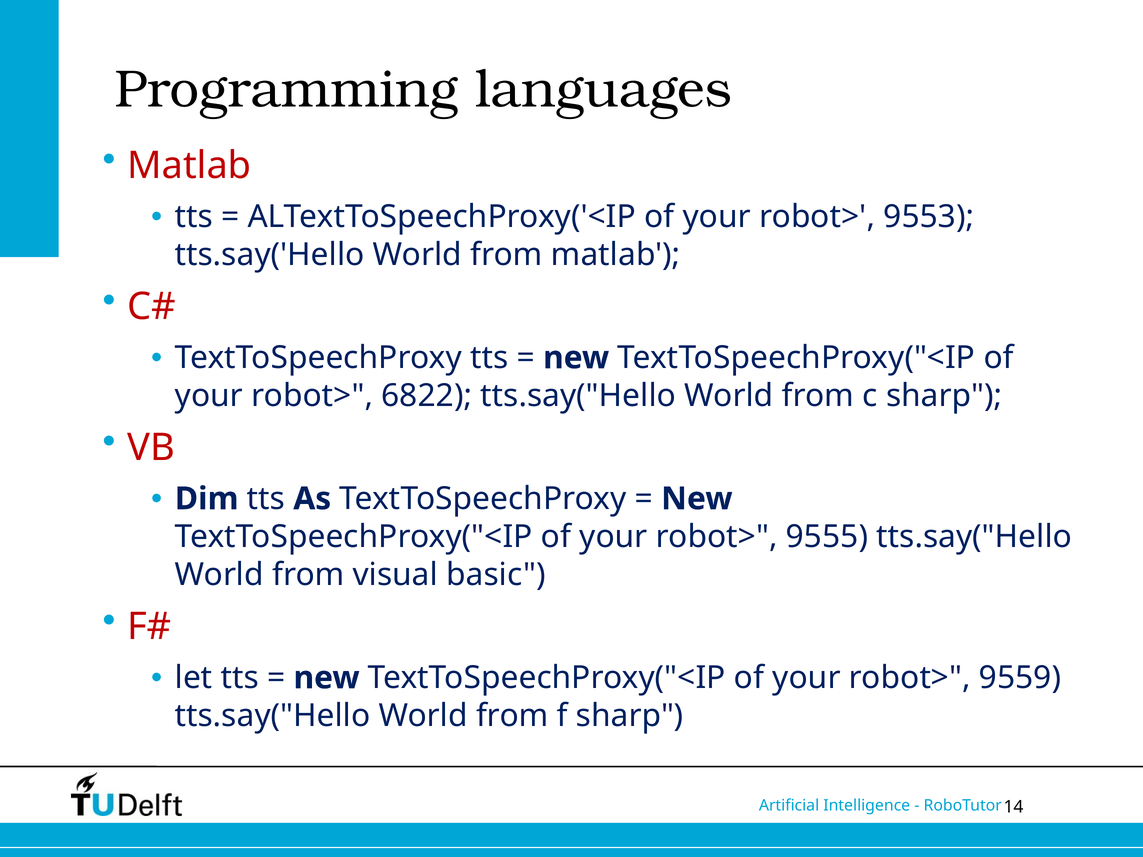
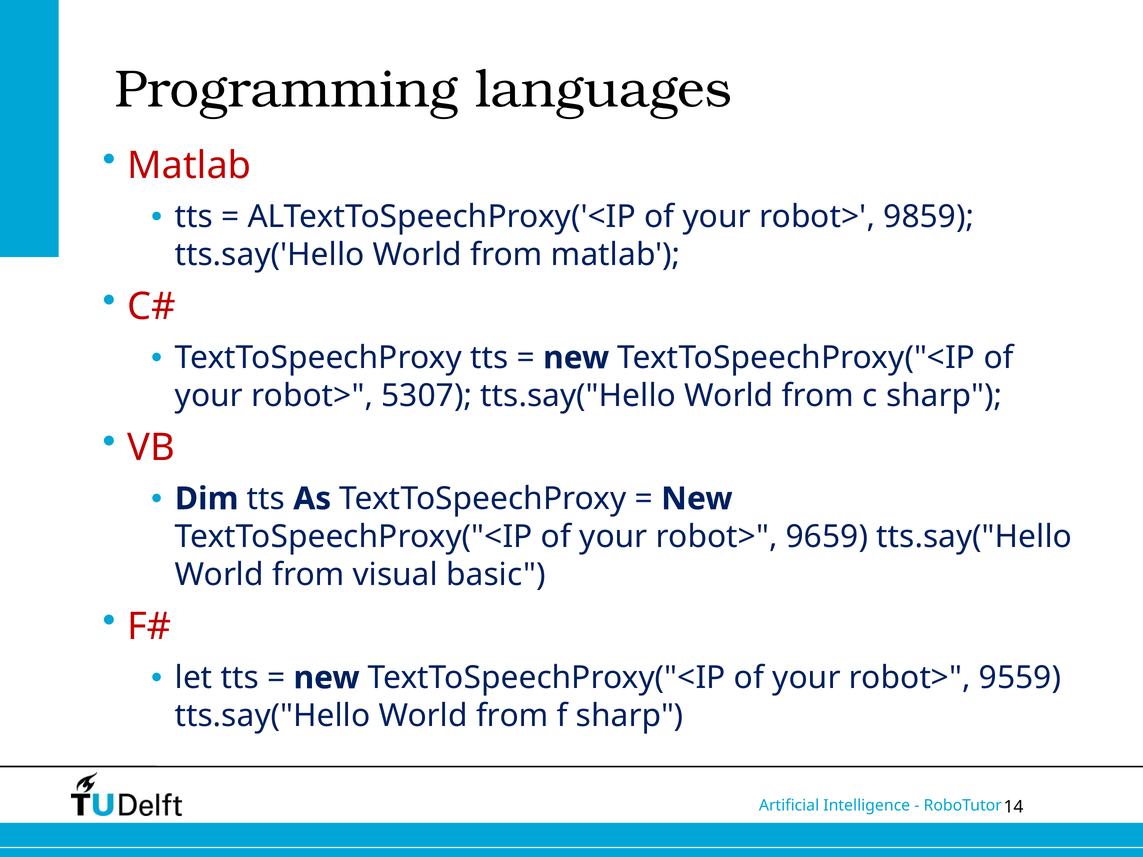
9553: 9553 -> 9859
6822: 6822 -> 5307
9555: 9555 -> 9659
